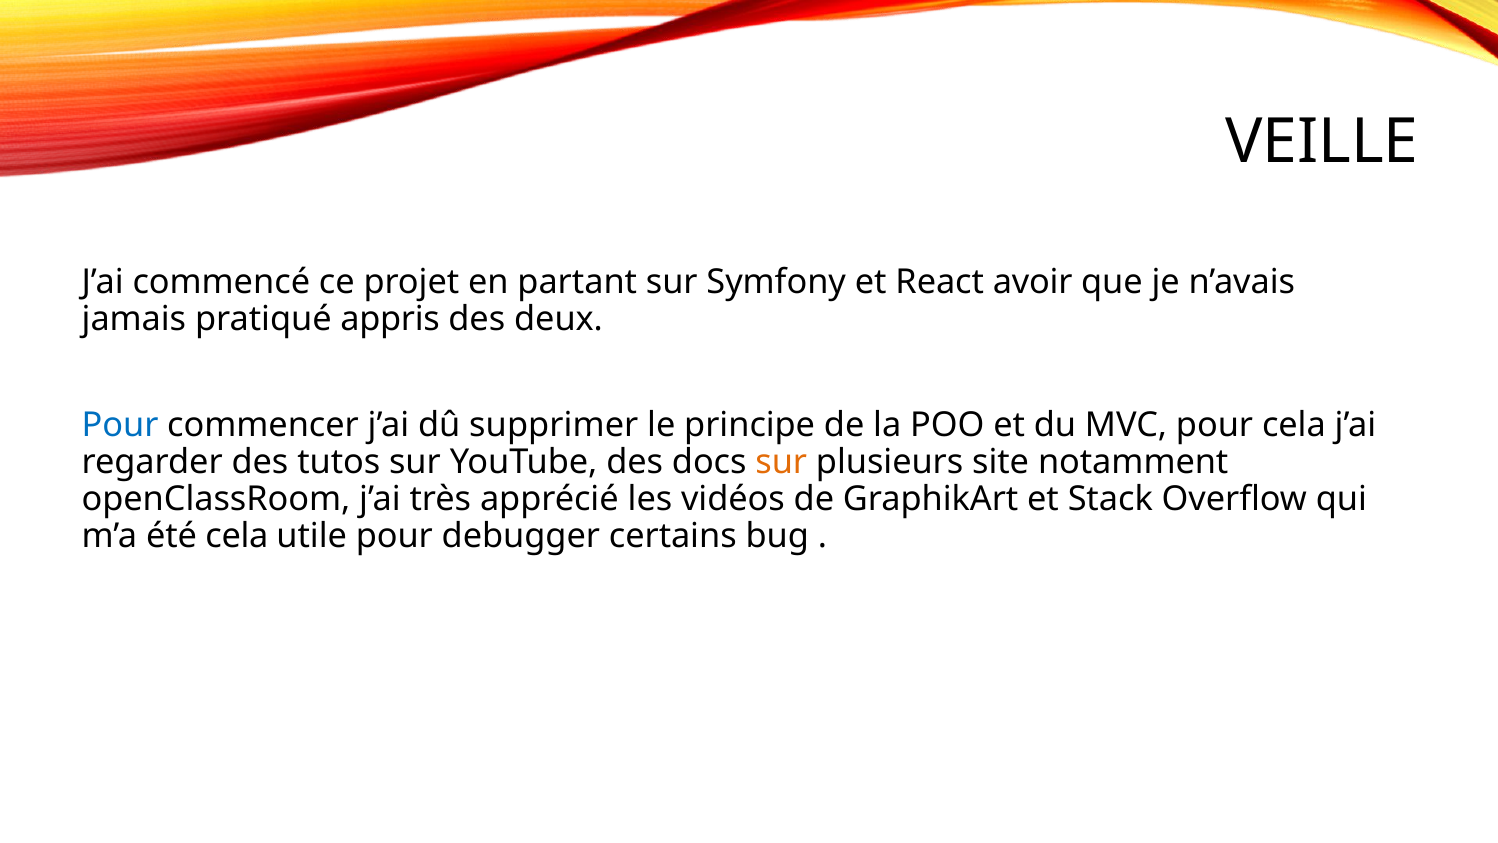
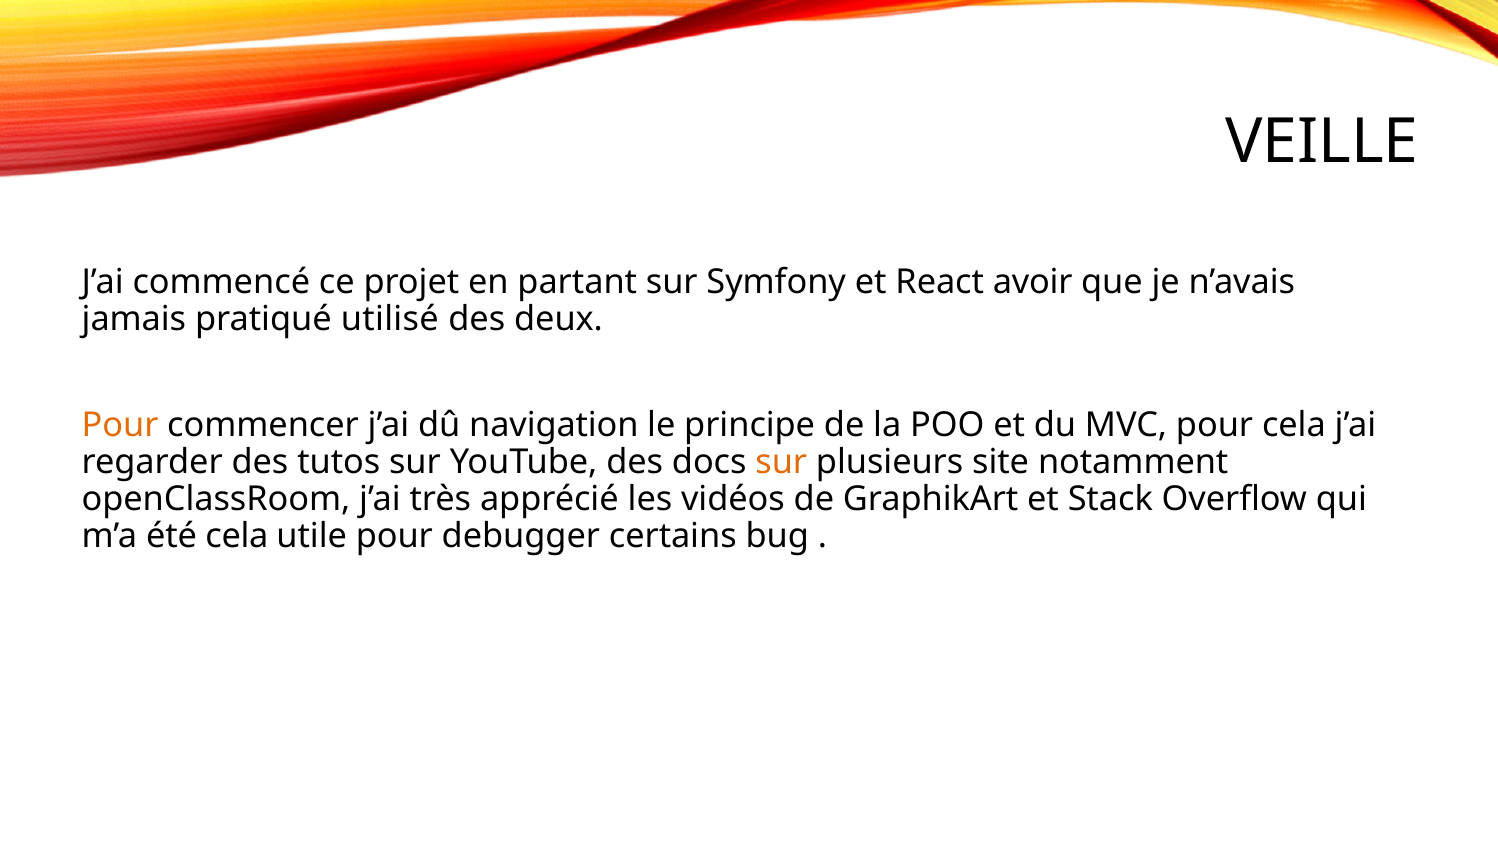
appris: appris -> utilisé
Pour at (120, 424) colour: blue -> orange
supprimer: supprimer -> navigation
